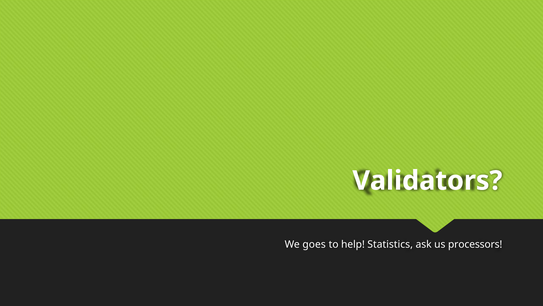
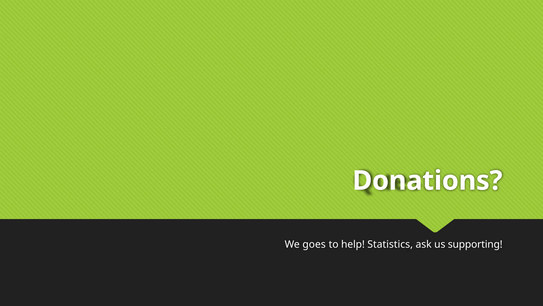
Validators: Validators -> Donations
processors: processors -> supporting
